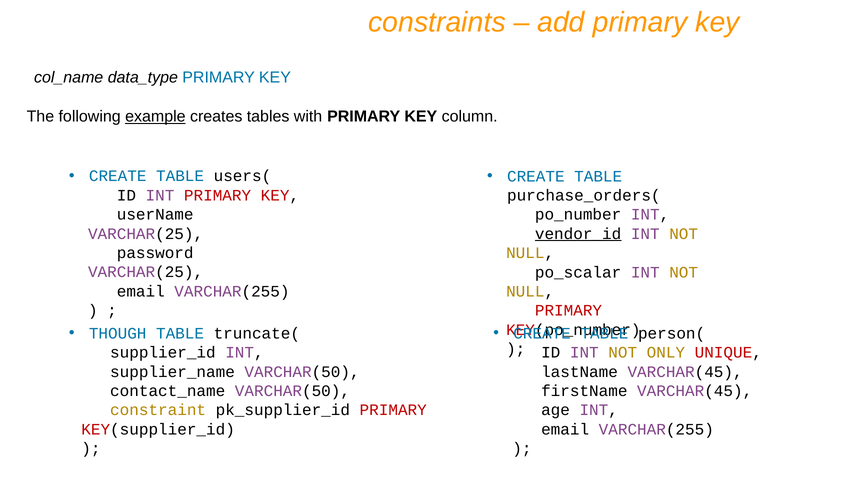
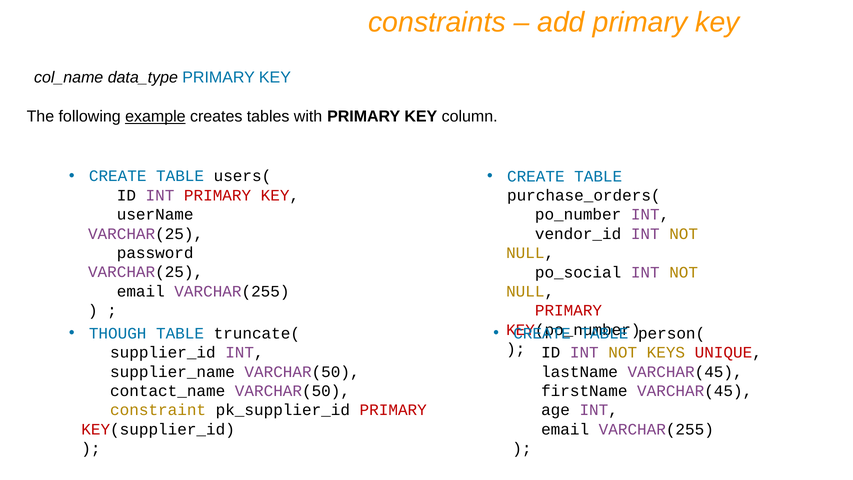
vendor_id underline: present -> none
po_scalar: po_scalar -> po_social
ONLY: ONLY -> KEYS
